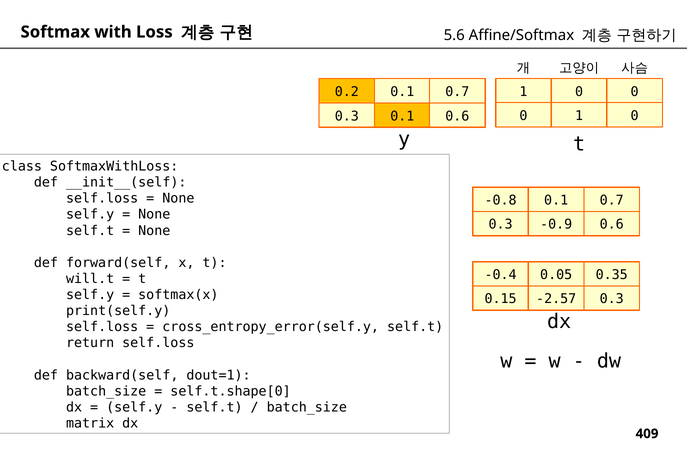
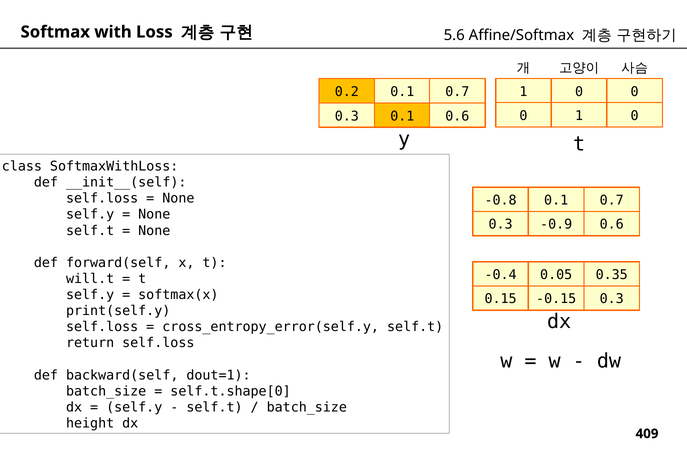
-2.57: -2.57 -> -0.15
matrix: matrix -> height
